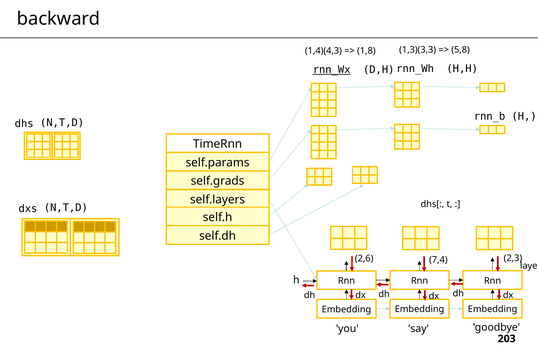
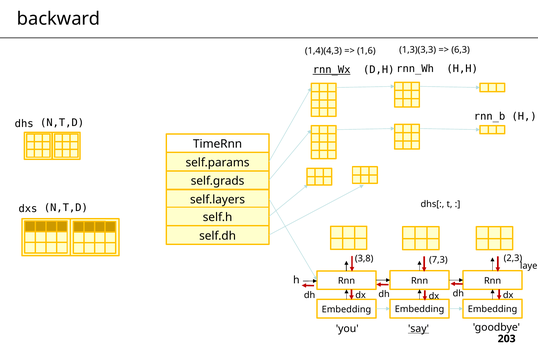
1,8: 1,8 -> 1,6
5,8: 5,8 -> 6,3
2,6: 2,6 -> 3,8
7,4: 7,4 -> 7,3
say underline: none -> present
